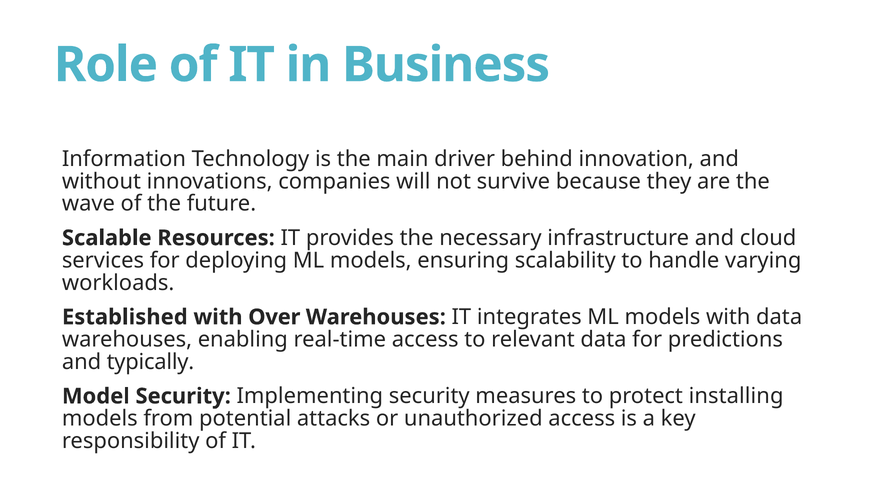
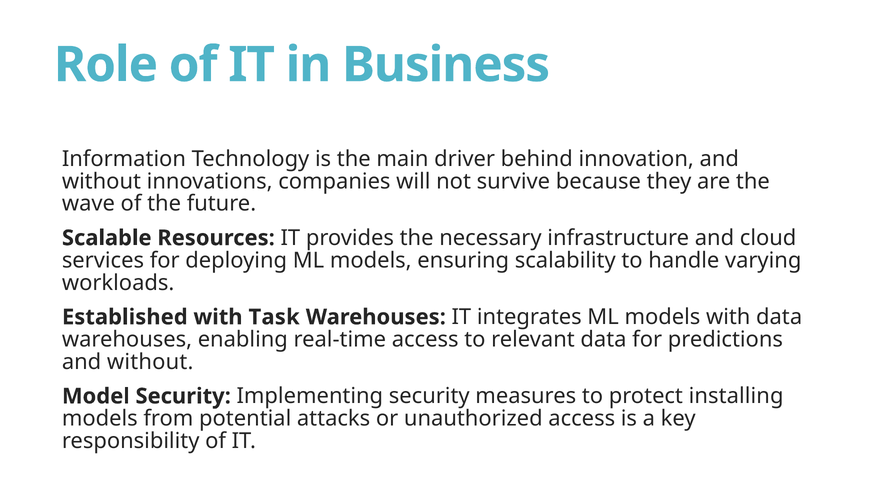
Over: Over -> Task
typically at (150, 362): typically -> without
